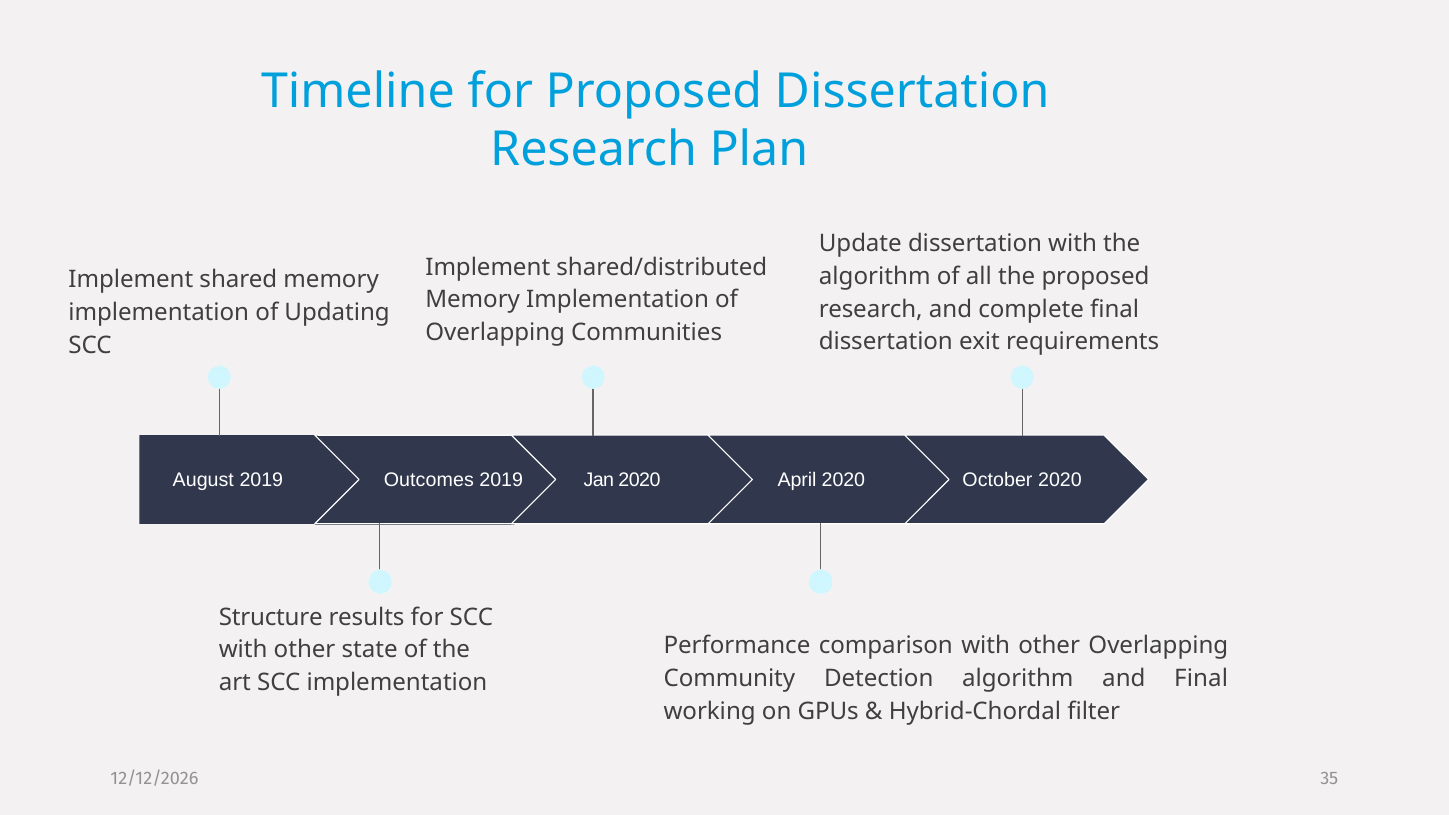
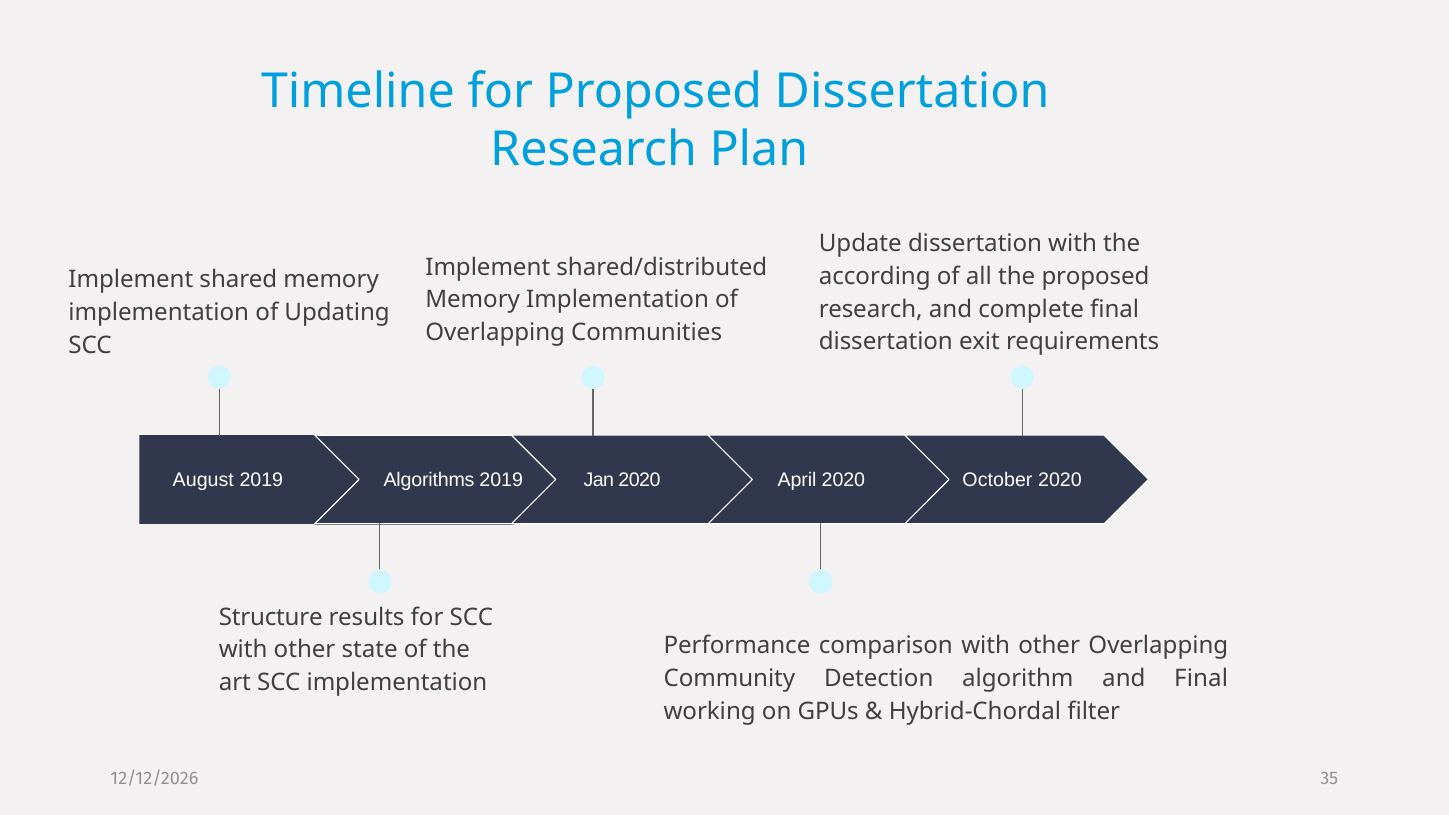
algorithm at (875, 276): algorithm -> according
Outcomes: Outcomes -> Algorithms
